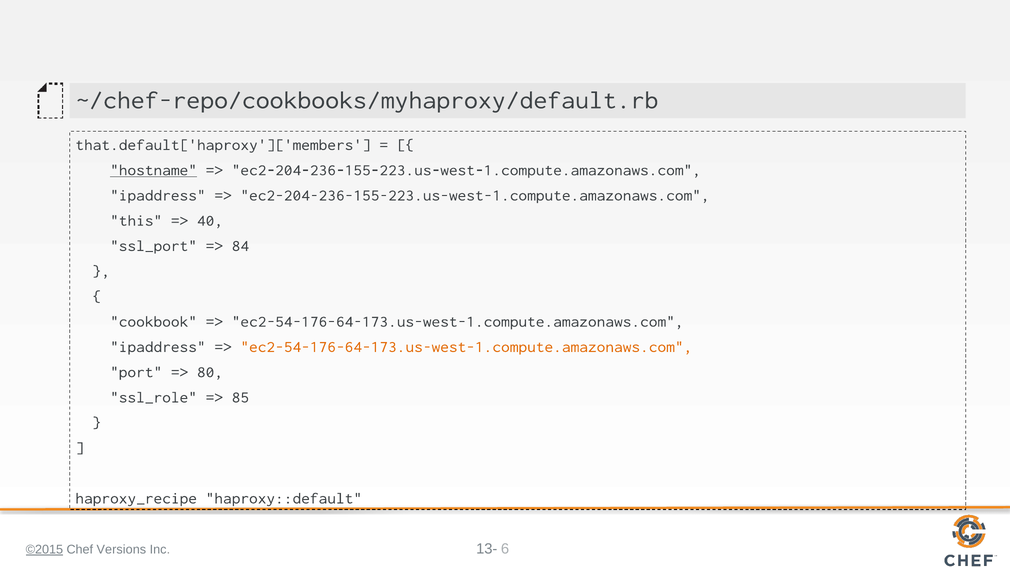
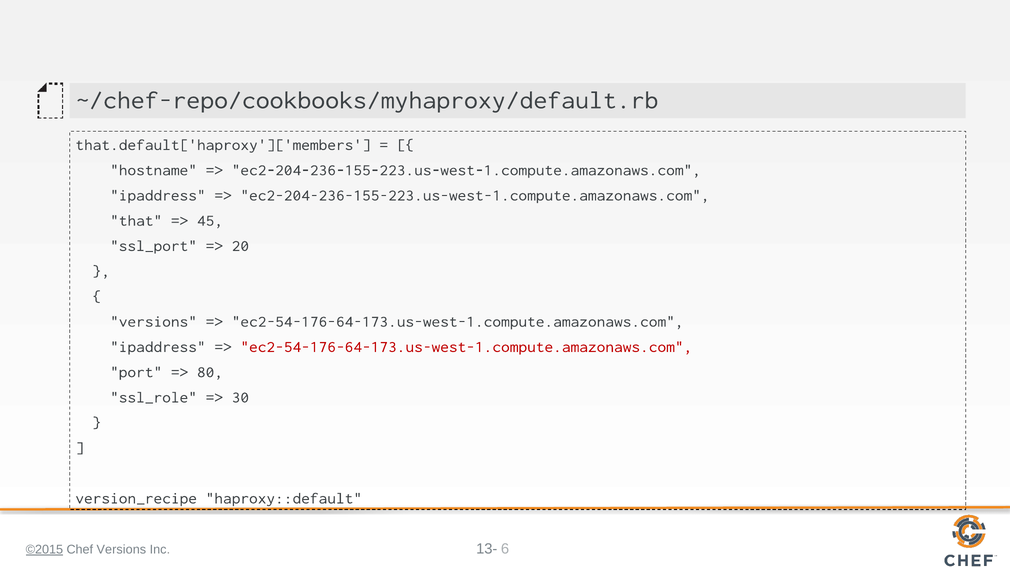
hostname underline: present -> none
this: this -> that
40: 40 -> 45
84: 84 -> 20
cookbook at (154, 322): cookbook -> versions
ec2-54-176-64-173.us-west-1.compute.amazonaws.com at (466, 347) colour: orange -> red
85: 85 -> 30
haproxy_recipe: haproxy_recipe -> version_recipe
